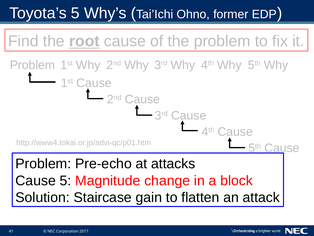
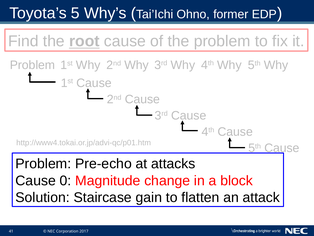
Cause 5: 5 -> 0
